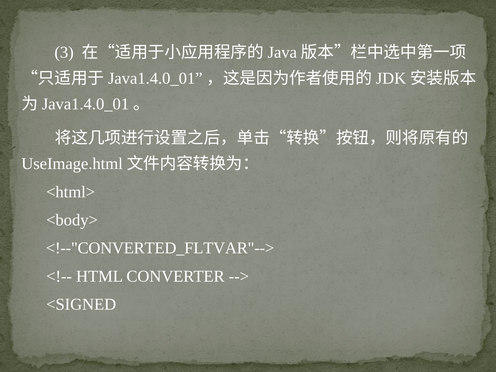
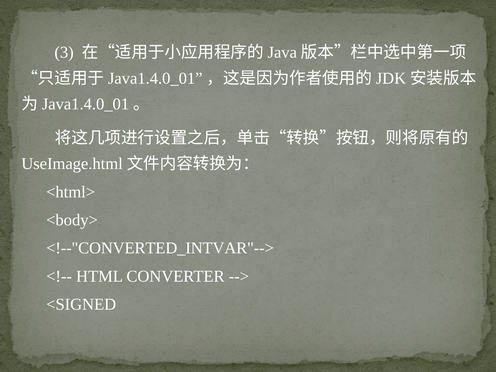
<!--"CONVERTED_FLTVAR"-->: <!--"CONVERTED_FLTVAR"--> -> <!--"CONVERTED_INTVAR"-->
